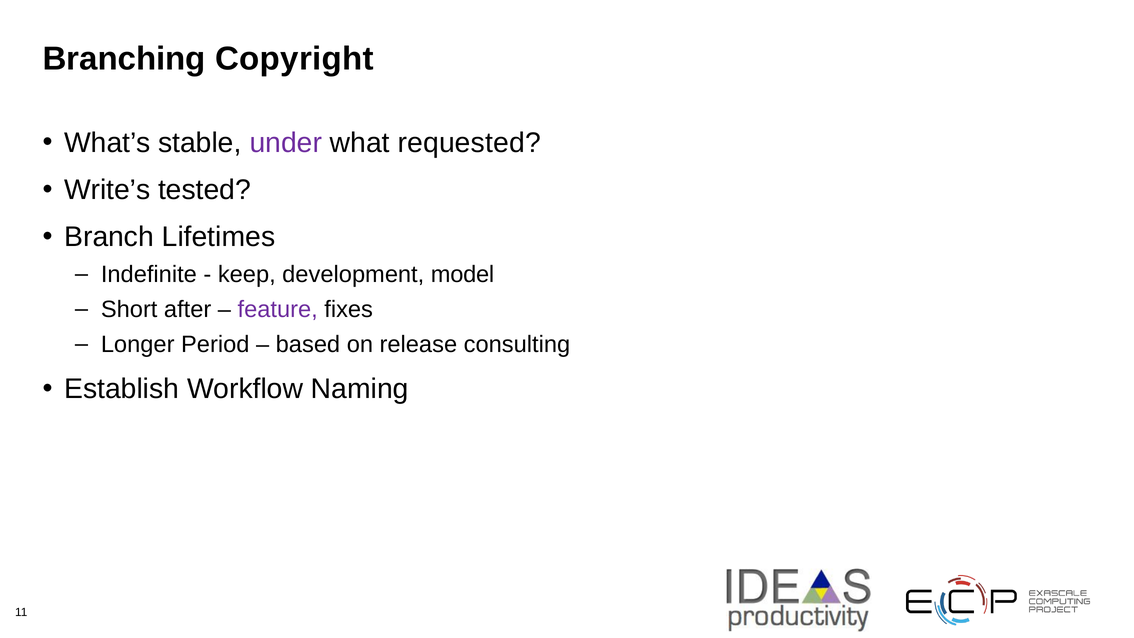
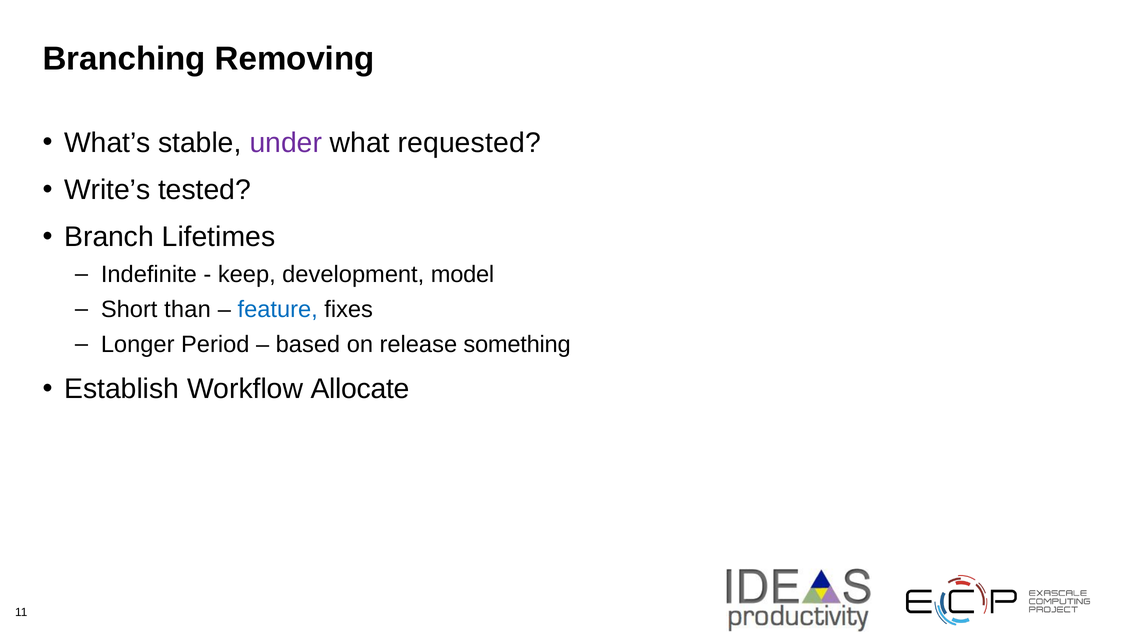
Copyright: Copyright -> Removing
after: after -> than
feature colour: purple -> blue
consulting: consulting -> something
Naming: Naming -> Allocate
